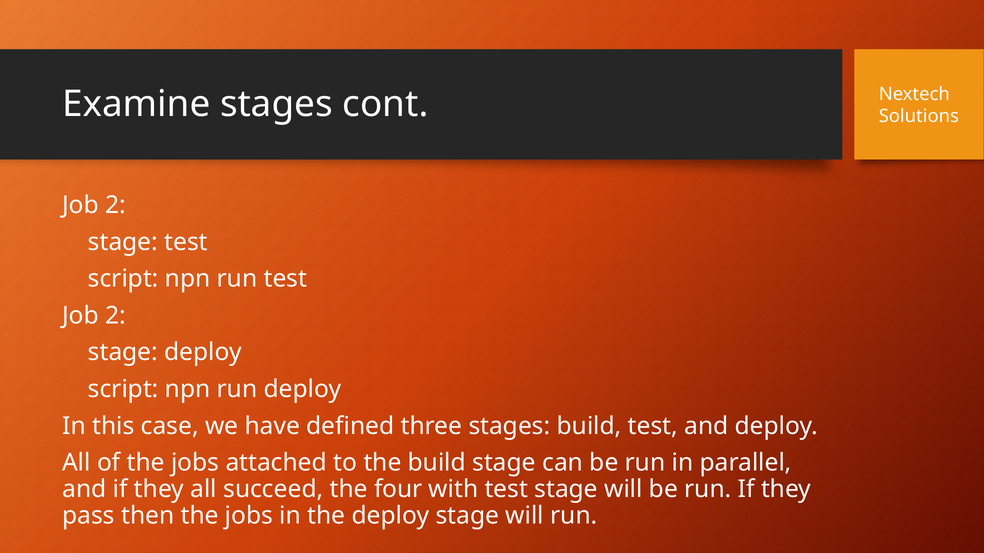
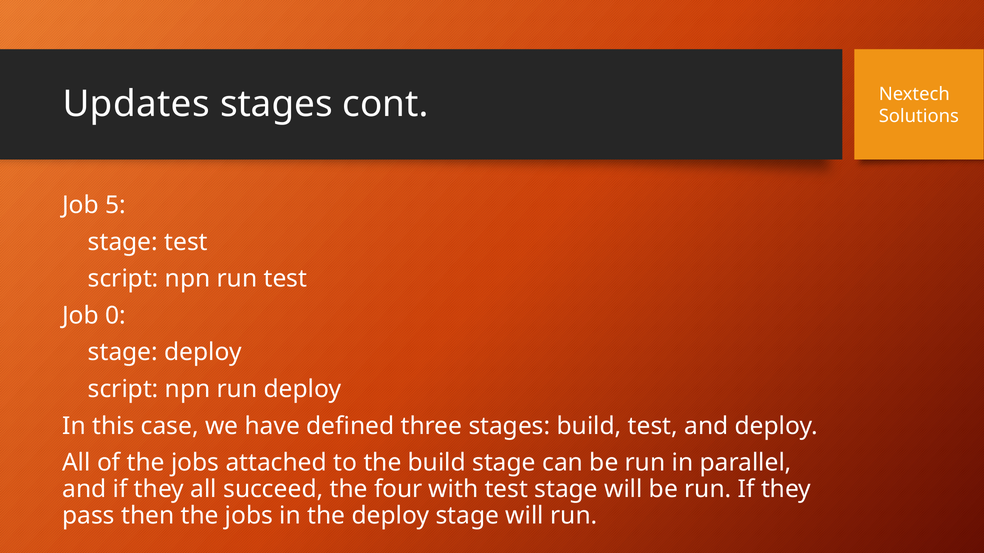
Examine: Examine -> Updates
2 at (116, 205): 2 -> 5
2 at (116, 316): 2 -> 0
